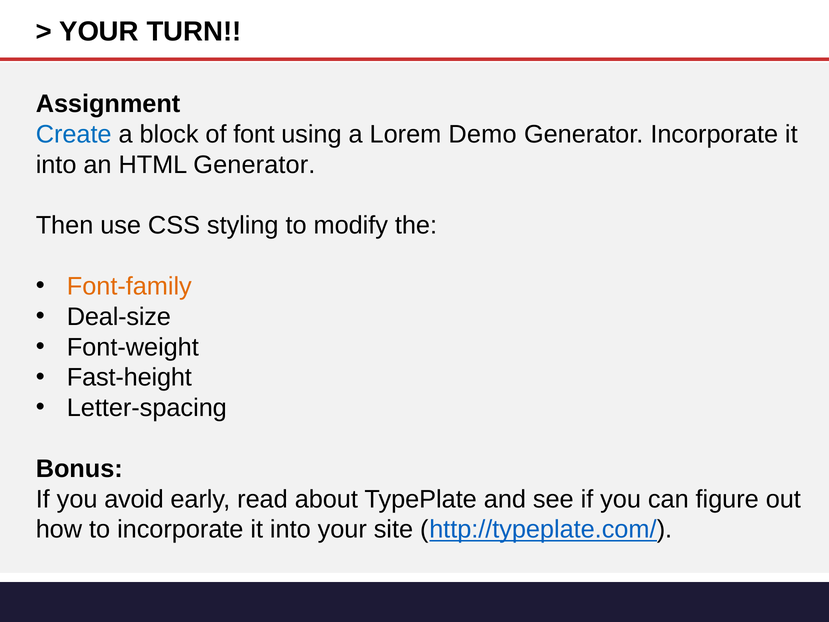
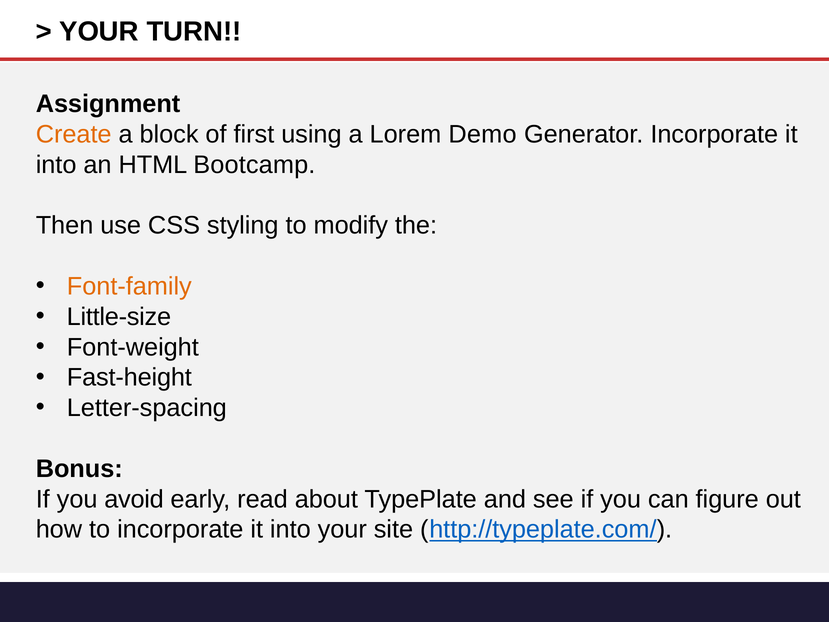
Create colour: blue -> orange
font: font -> first
HTML Generator: Generator -> Bootcamp
Deal-size: Deal-size -> Little-size
